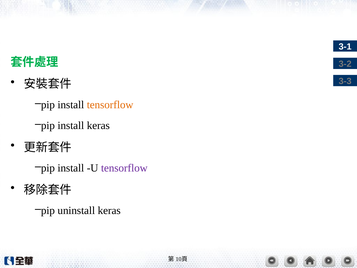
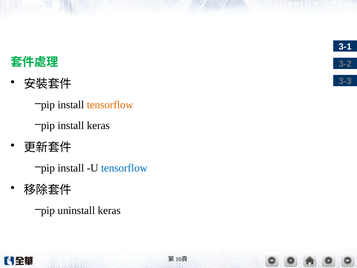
tensorflow at (124, 168) colour: purple -> blue
